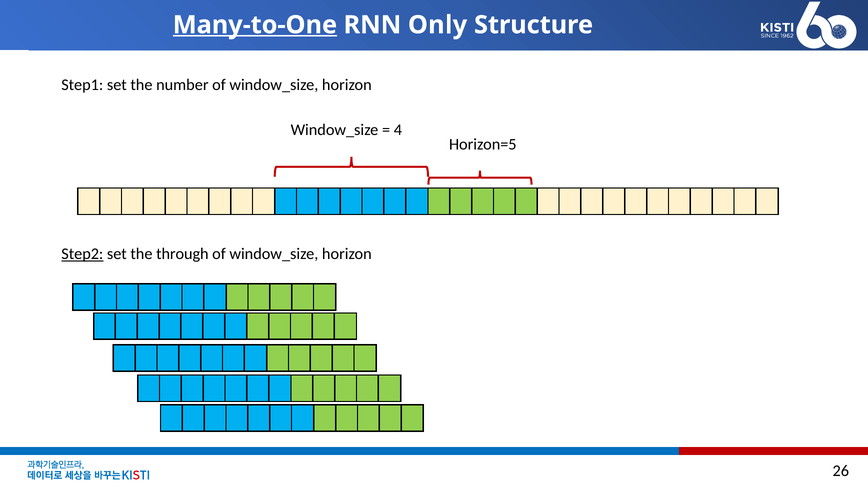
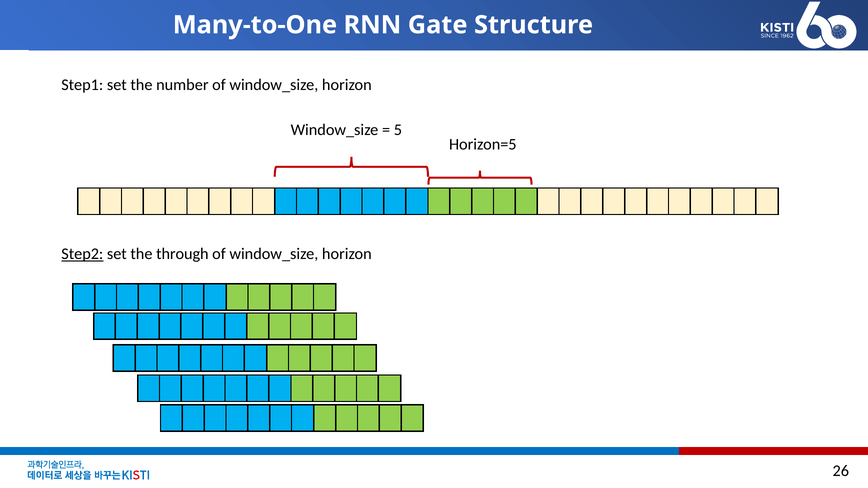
Many-to-One underline: present -> none
Only: Only -> Gate
4: 4 -> 5
